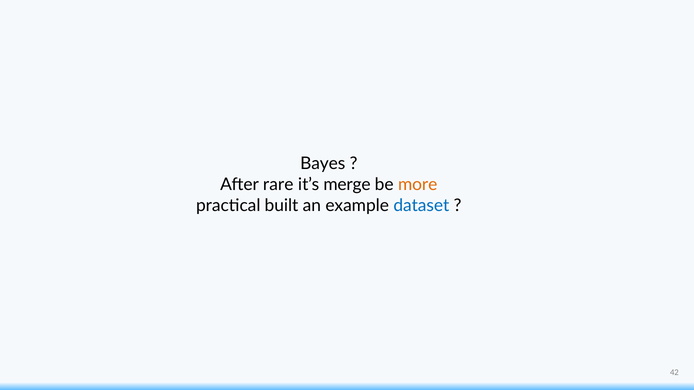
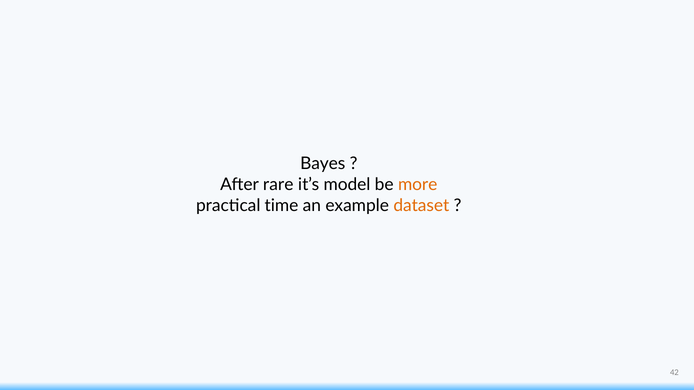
merge: merge -> model
built: built -> time
dataset colour: blue -> orange
